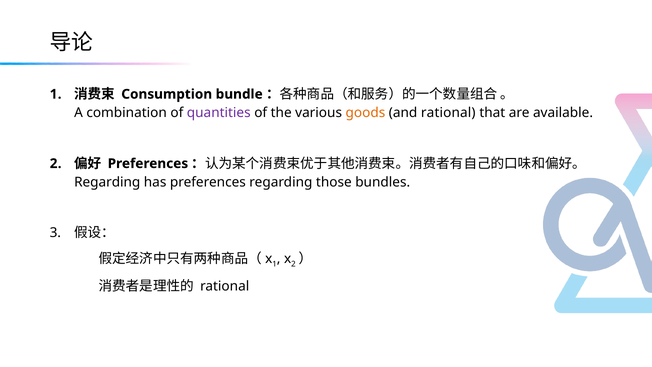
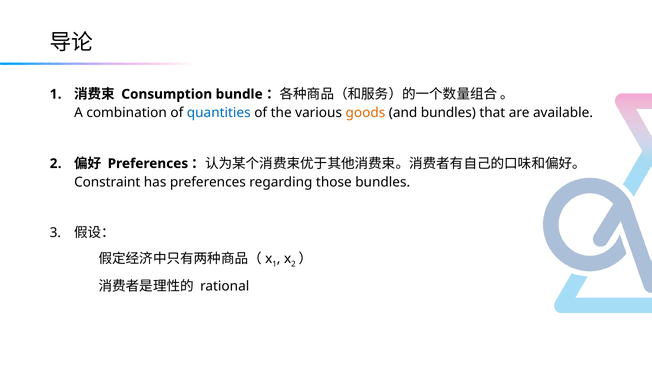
quantities colour: purple -> blue
and rational: rational -> bundles
Regarding at (107, 182): Regarding -> Constraint
